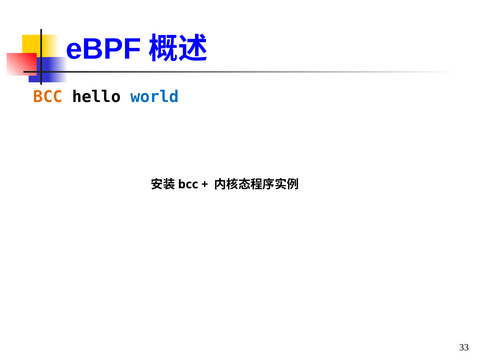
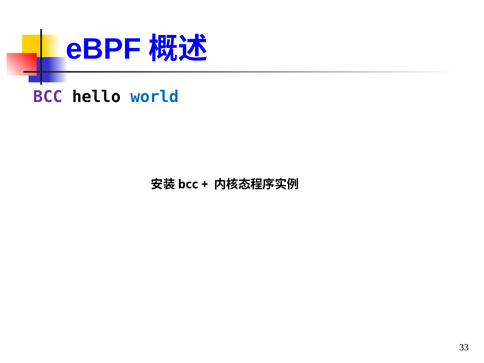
BCC at (48, 97) colour: orange -> purple
